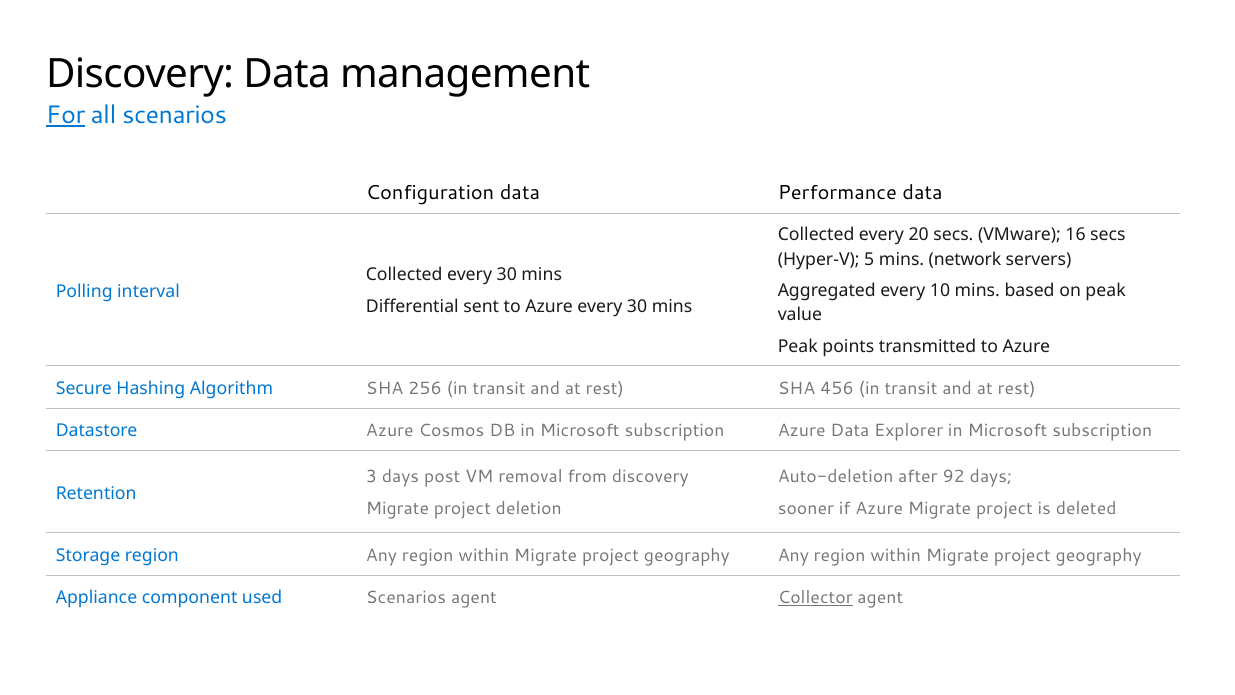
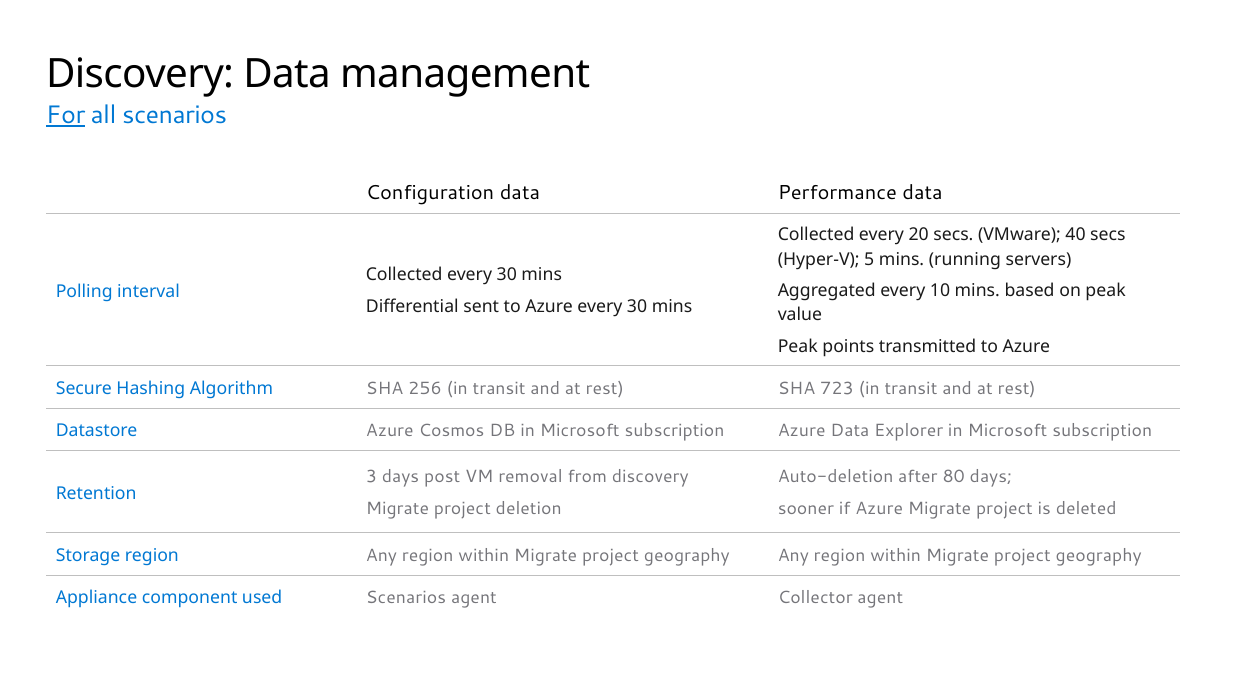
16: 16 -> 40
network: network -> running
456: 456 -> 723
92: 92 -> 80
Collector underline: present -> none
